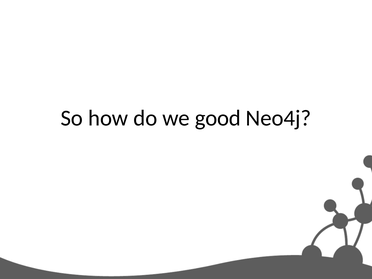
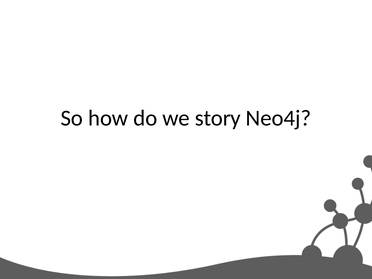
good: good -> story
